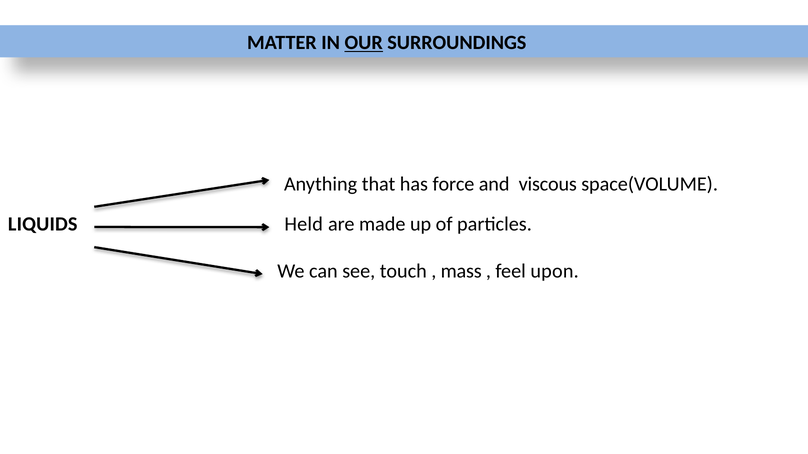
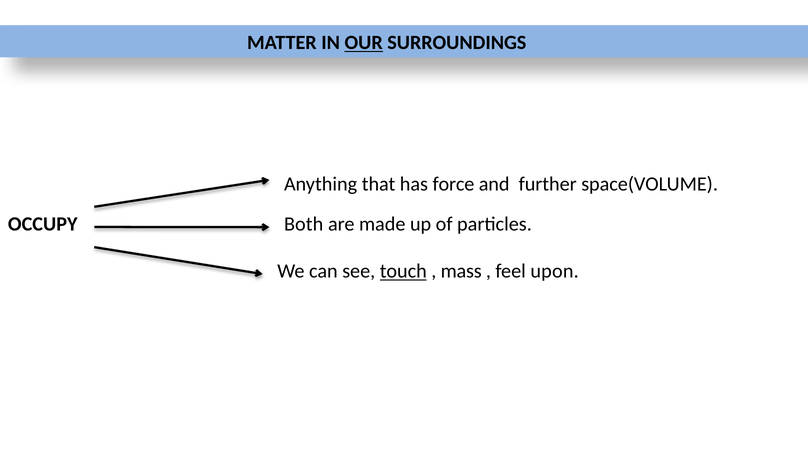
viscous: viscous -> further
LIQUIDS: LIQUIDS -> OCCUPY
Held: Held -> Both
touch underline: none -> present
